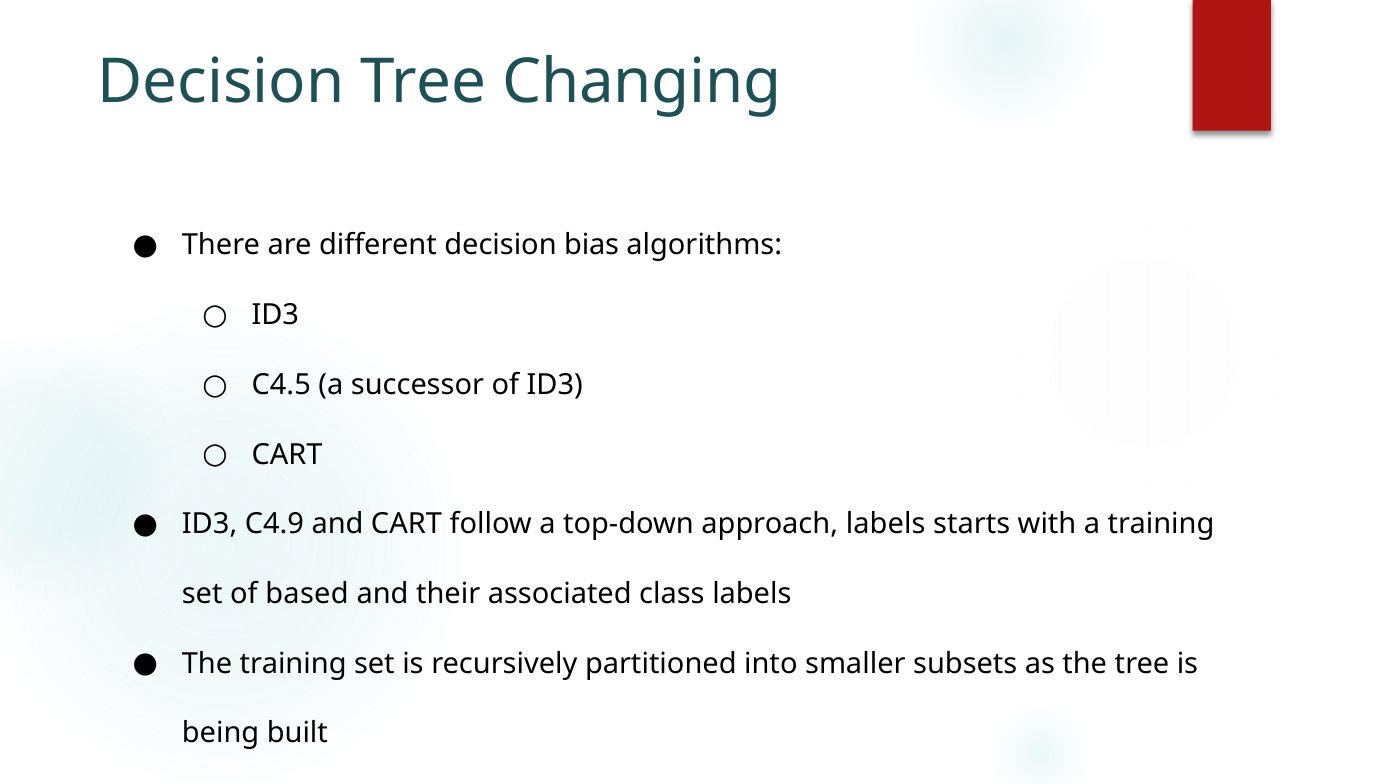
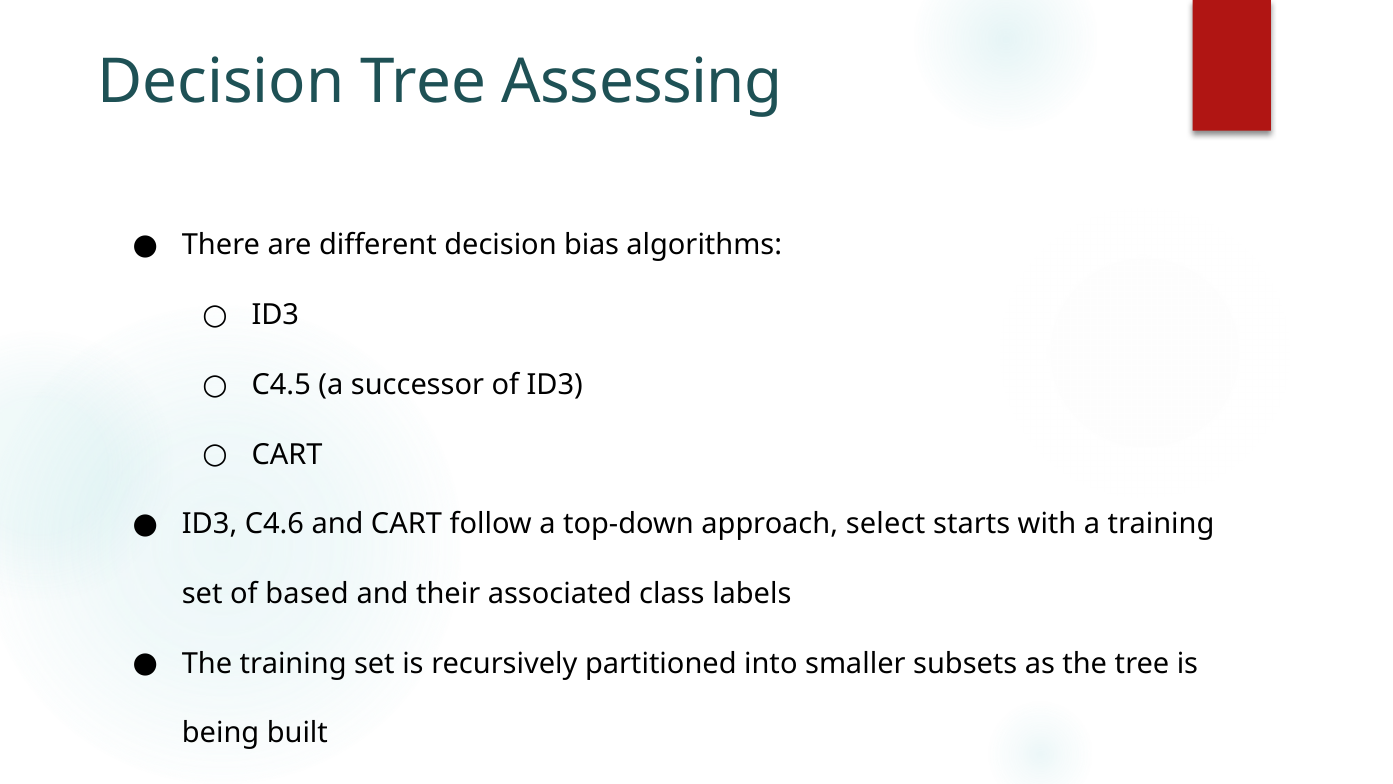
Changing: Changing -> Assessing
C4.9: C4.9 -> C4.6
approach labels: labels -> select
